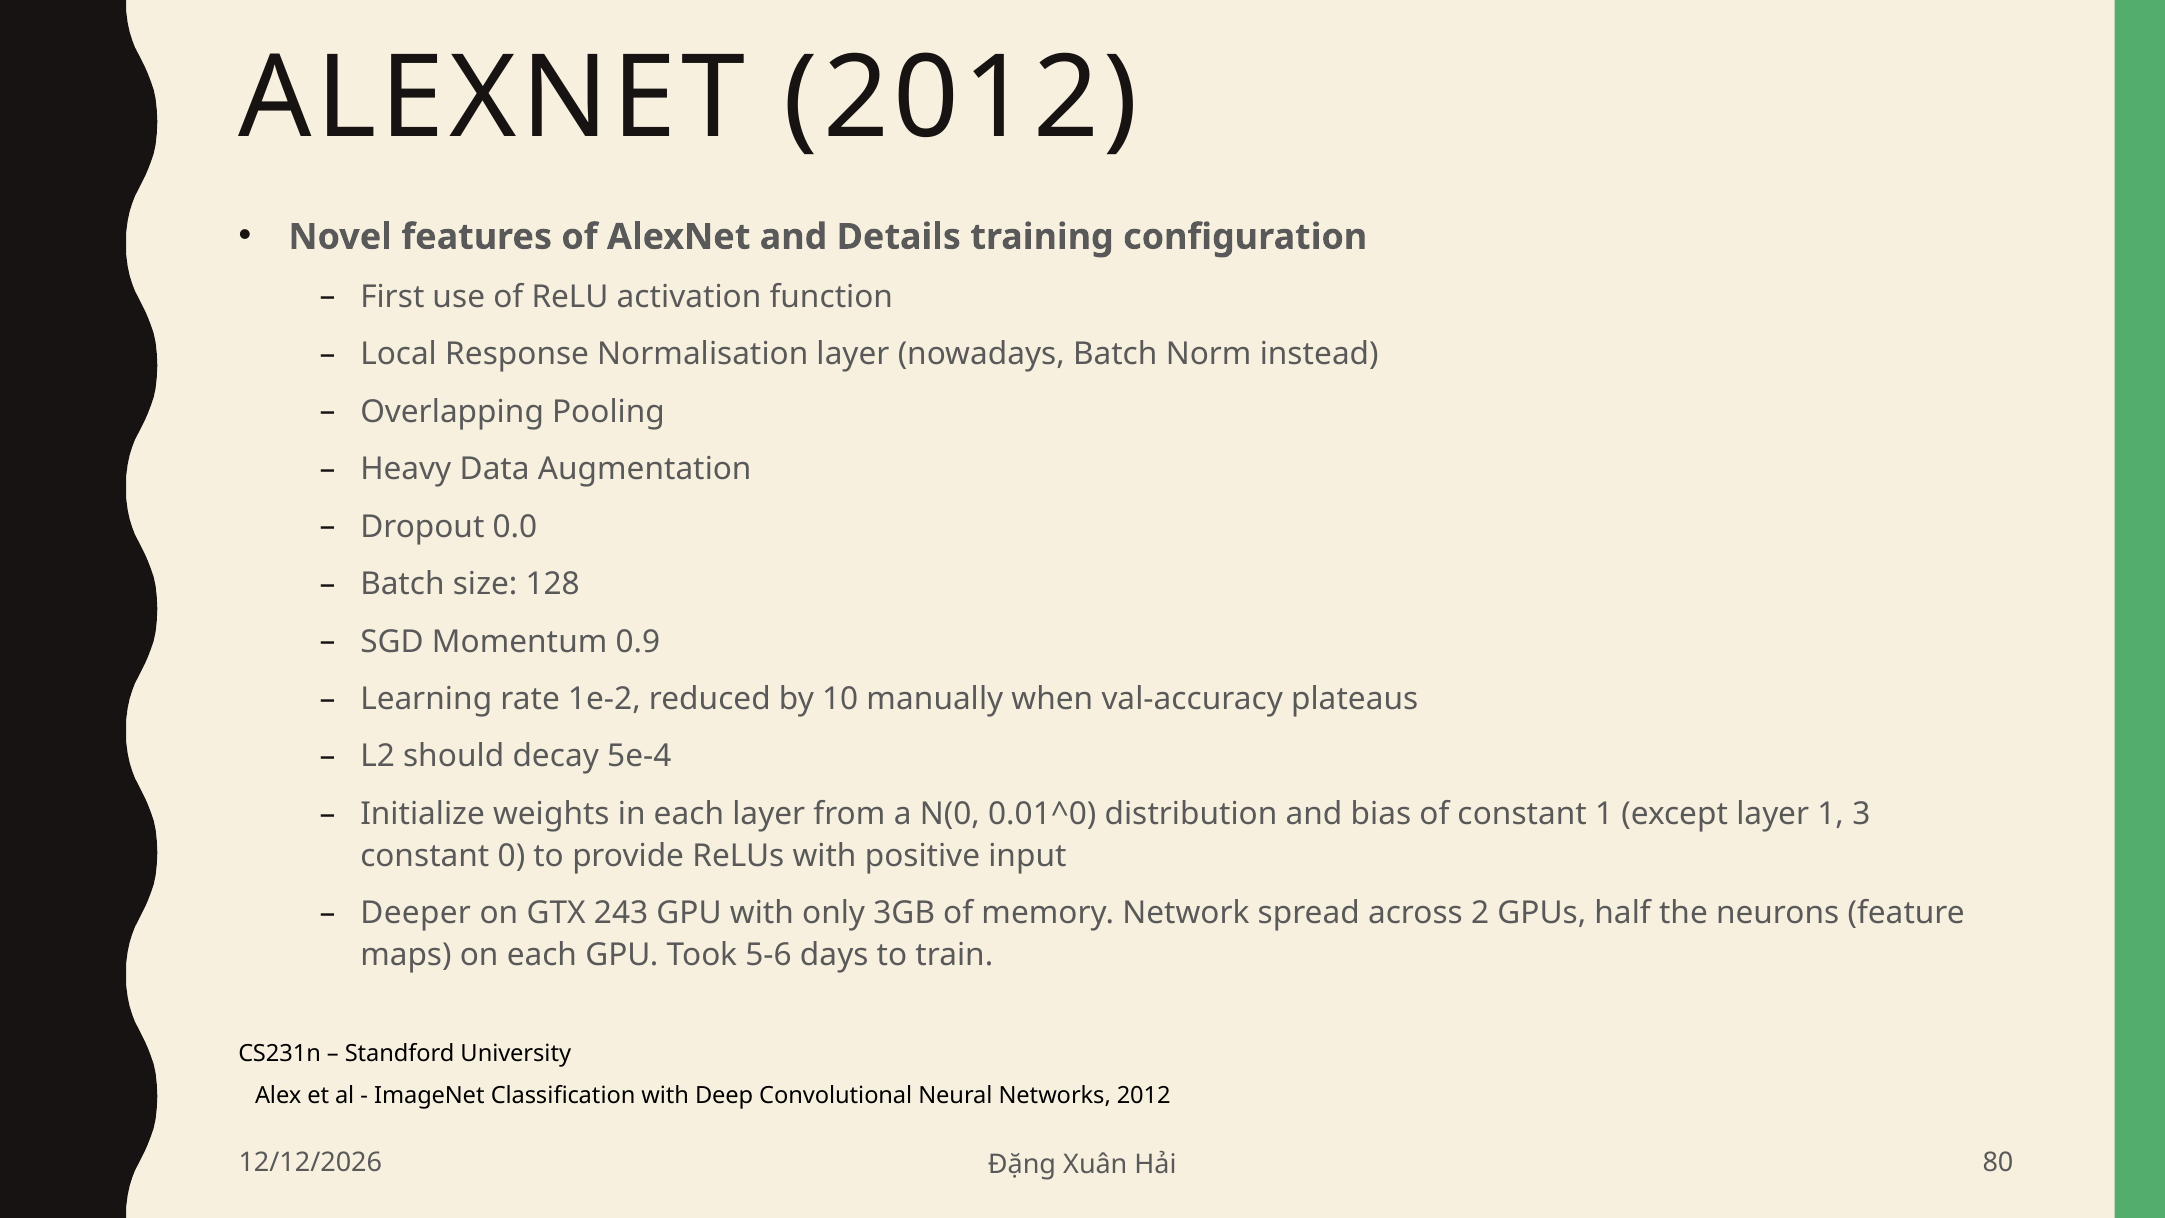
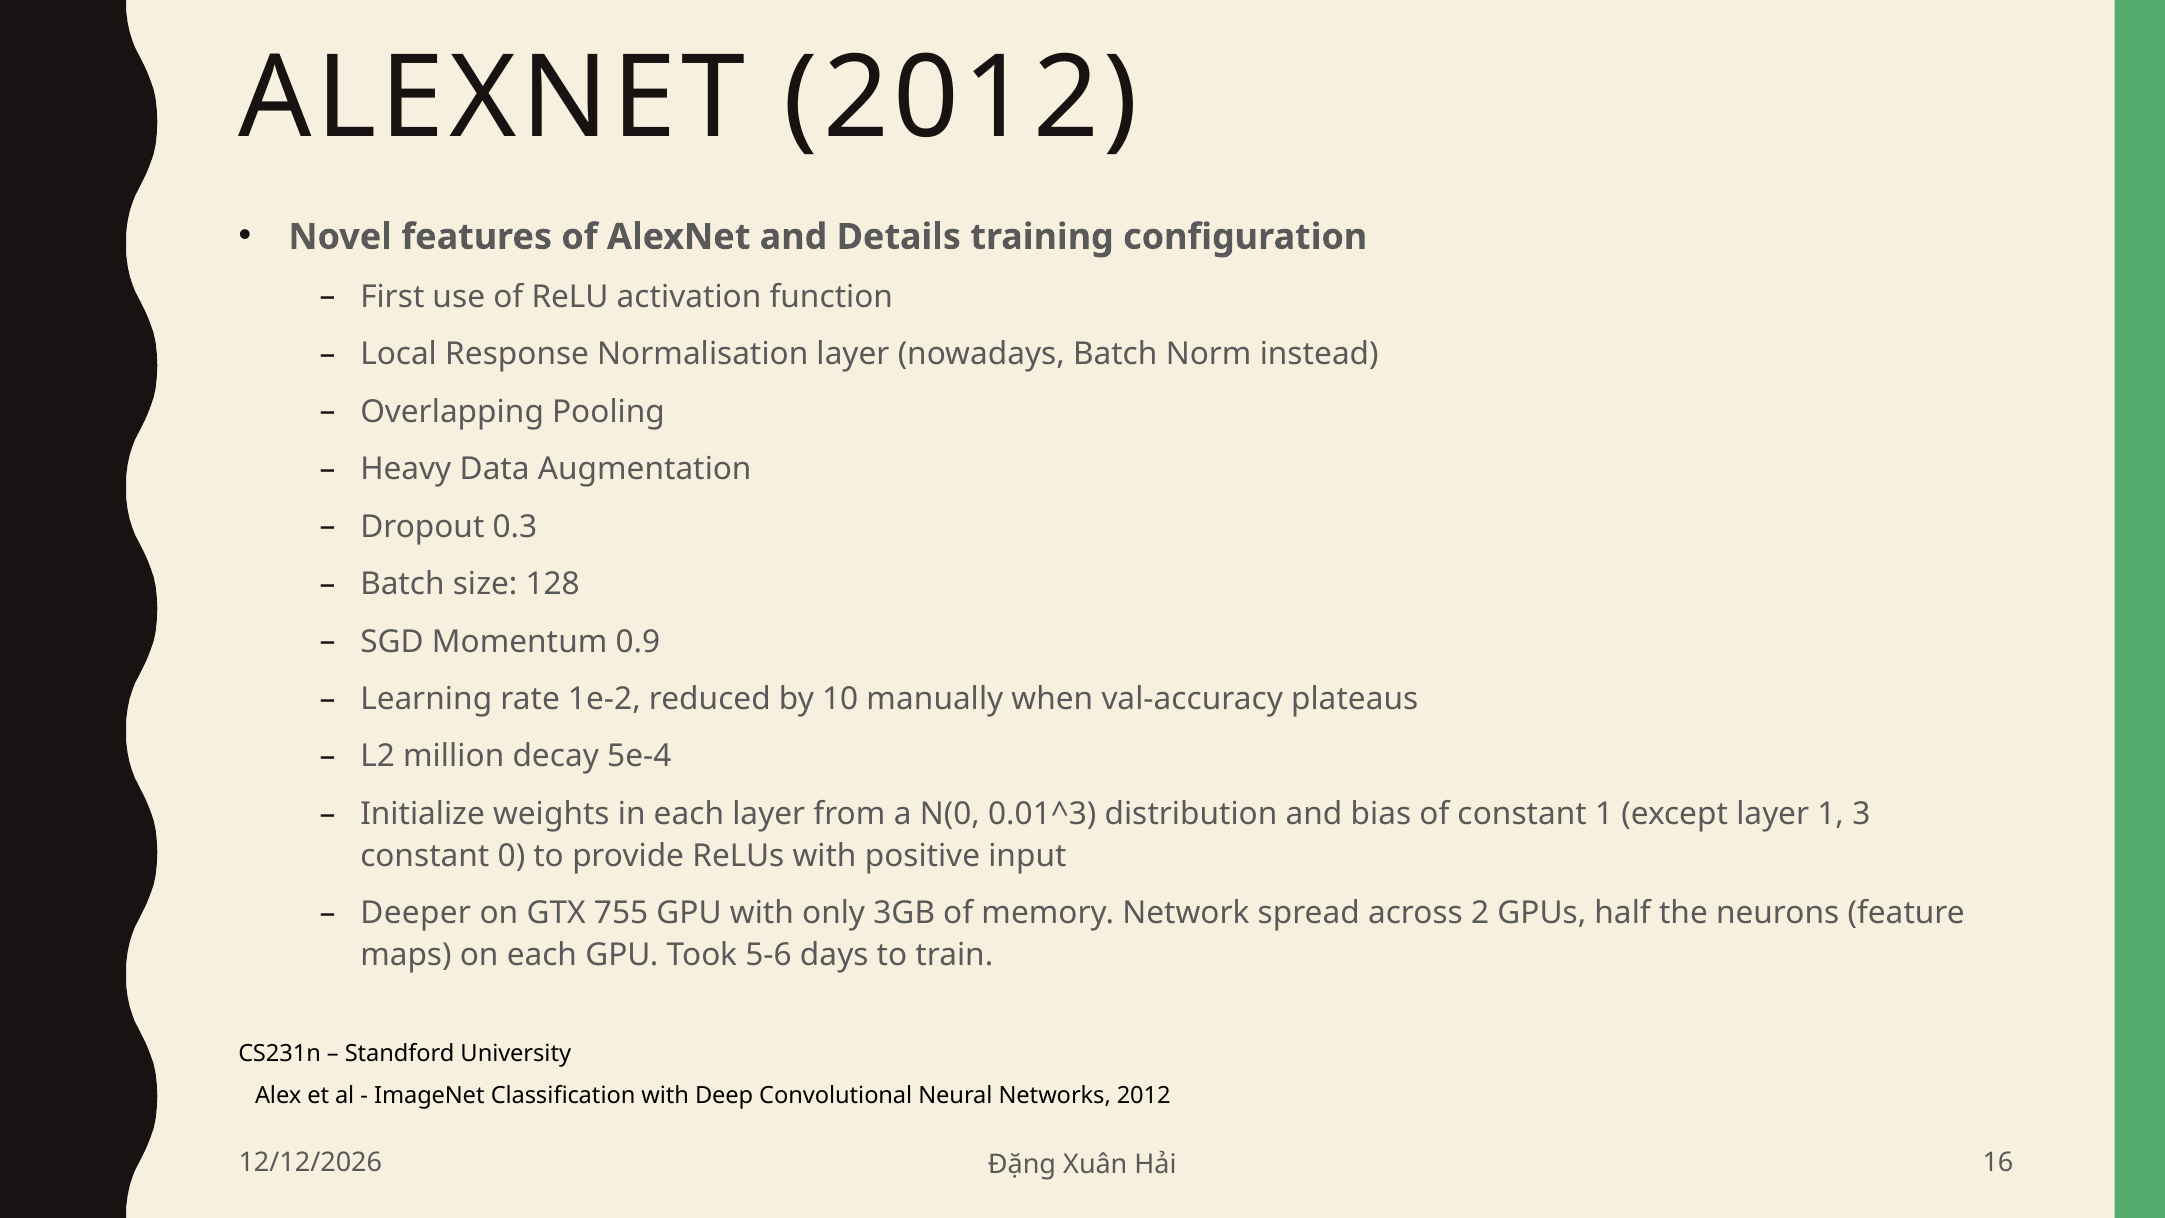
0.0: 0.0 -> 0.3
should: should -> million
0.01^0: 0.01^0 -> 0.01^3
243: 243 -> 755
80: 80 -> 16
